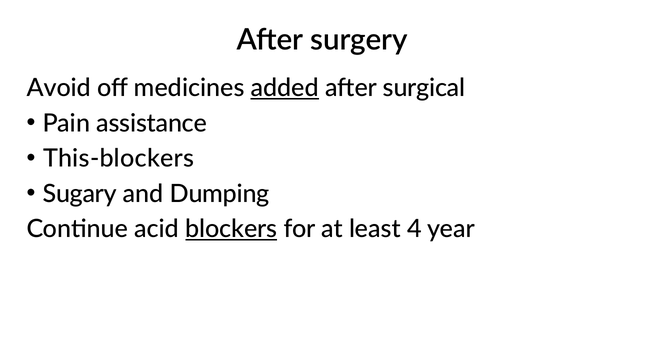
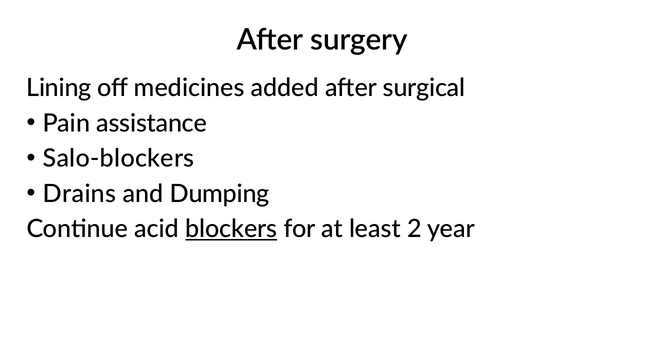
Avoid: Avoid -> Lining
added underline: present -> none
This-blockers: This-blockers -> Salo-blockers
Sugary: Sugary -> Drains
4: 4 -> 2
